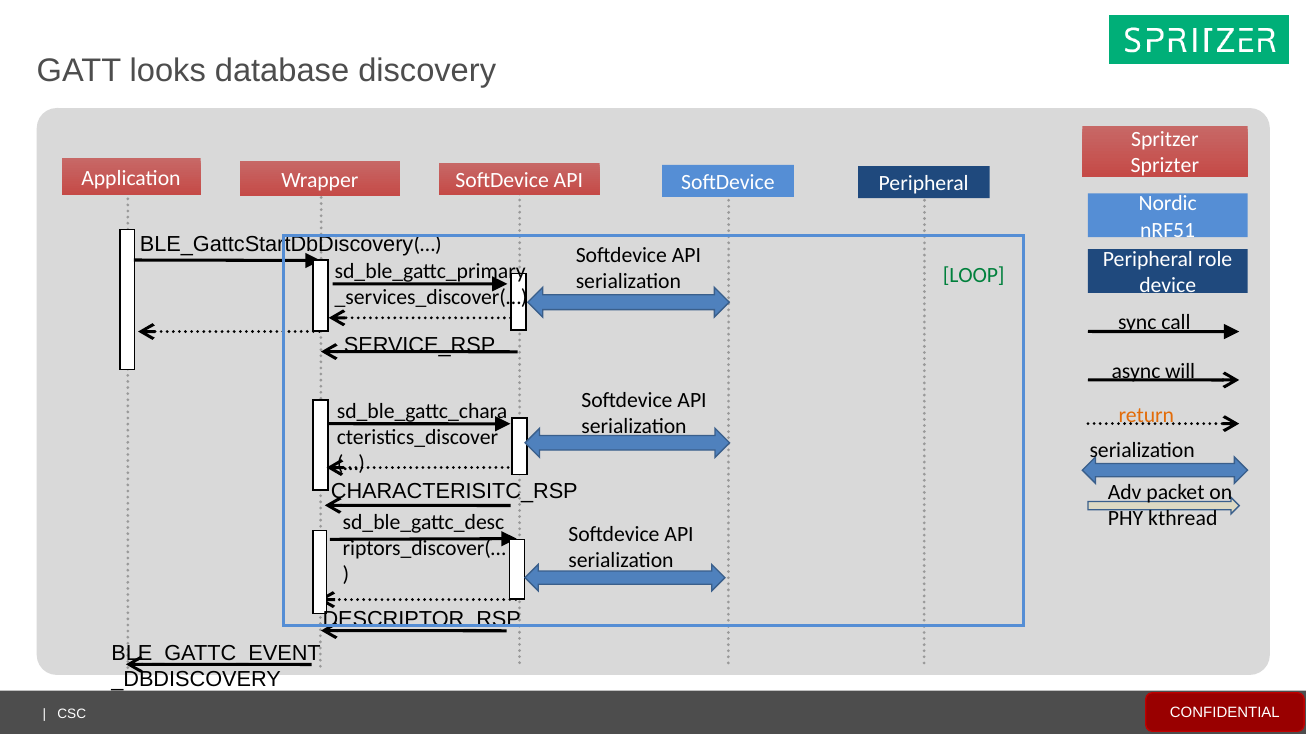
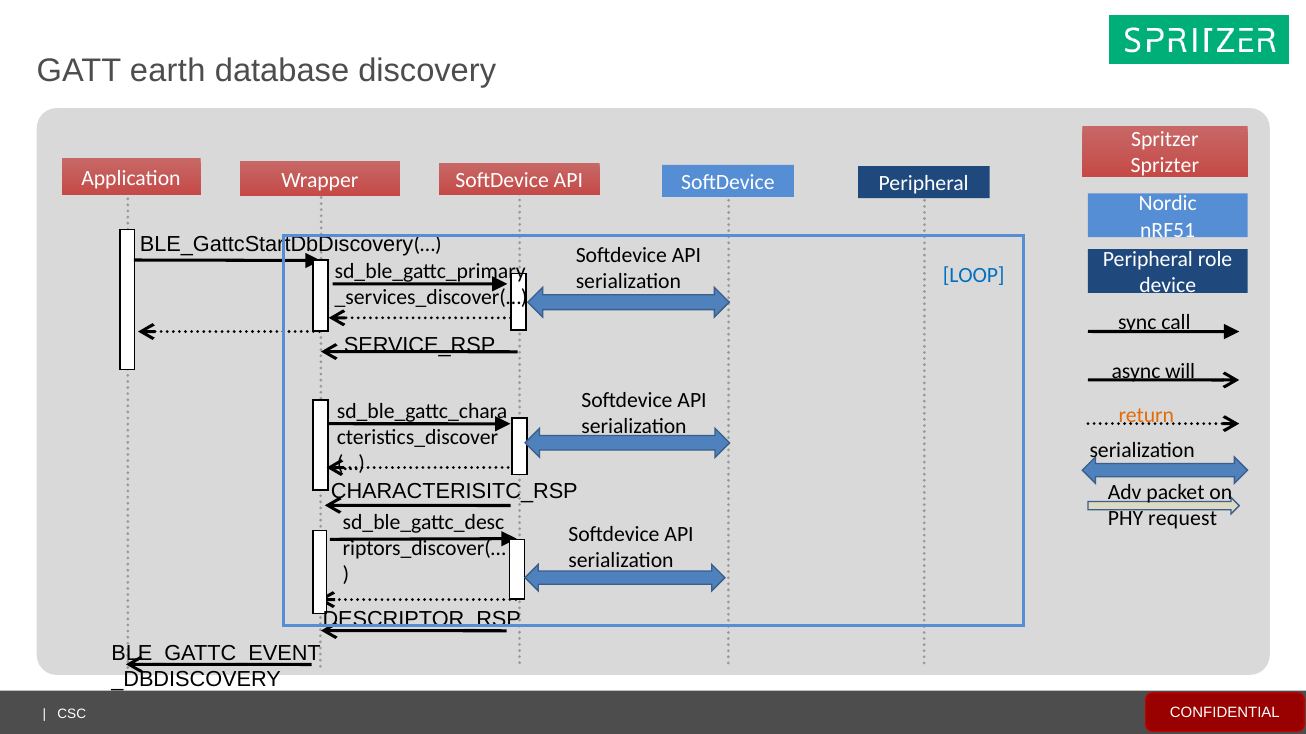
looks: looks -> earth
LOOP colour: green -> blue
kthread: kthread -> request
